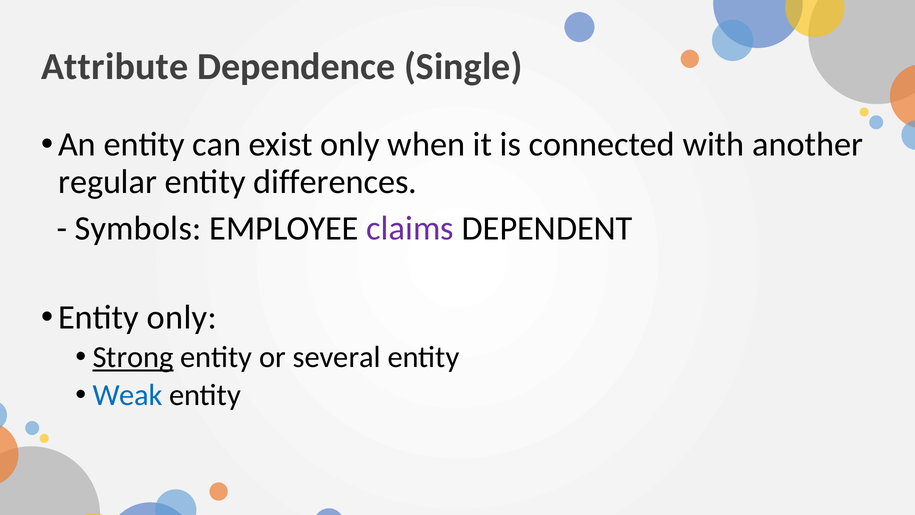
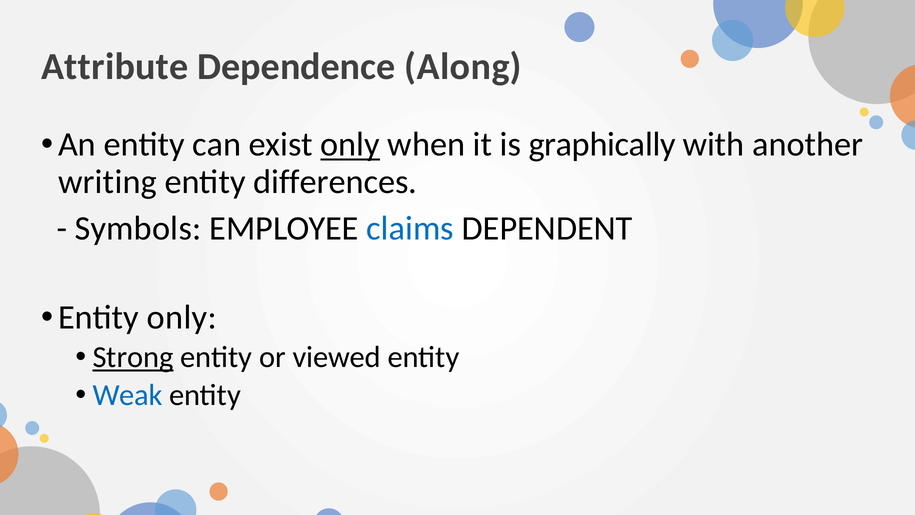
Single: Single -> Along
only at (350, 145) underline: none -> present
connected: connected -> graphically
regular: regular -> writing
claims colour: purple -> blue
several: several -> viewed
